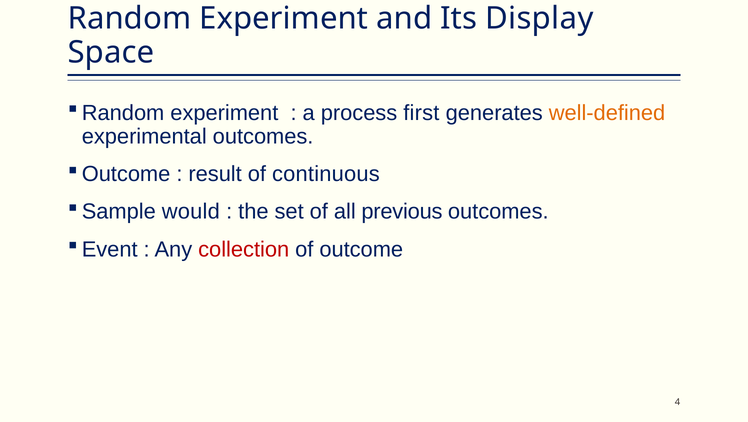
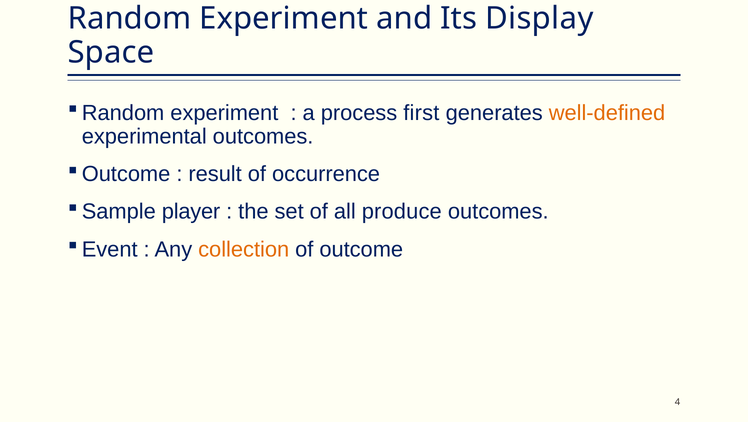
continuous: continuous -> occurrence
would: would -> player
previous: previous -> produce
collection colour: red -> orange
